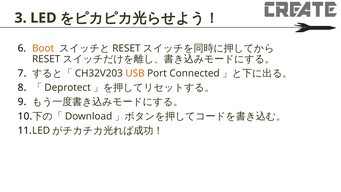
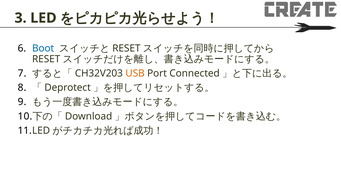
Boot colour: orange -> blue
